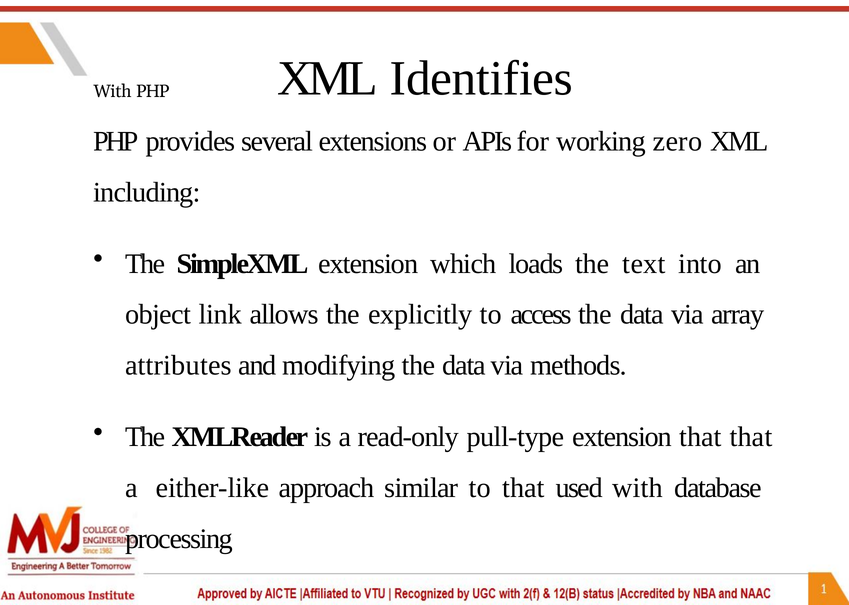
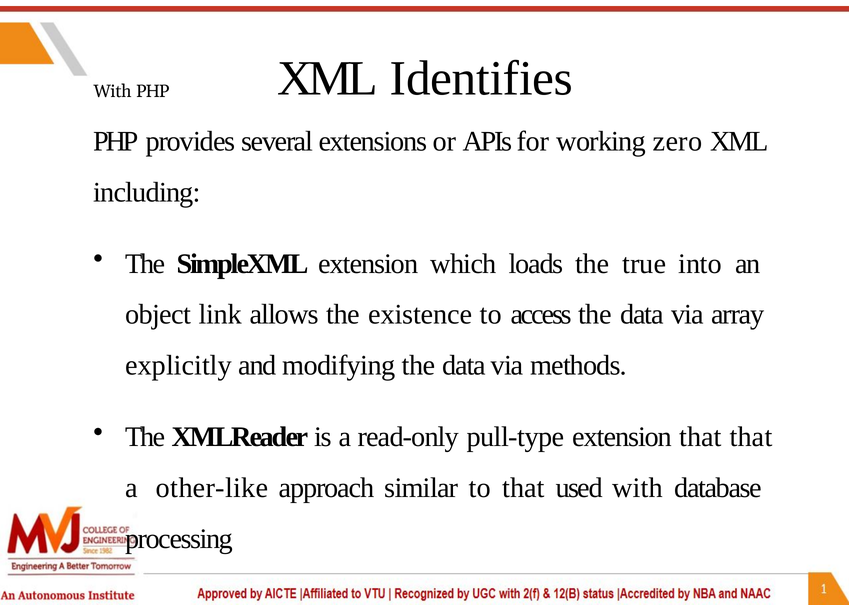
text: text -> true
explicitly: explicitly -> existence
attributes: attributes -> explicitly
either-like: either-like -> other-like
